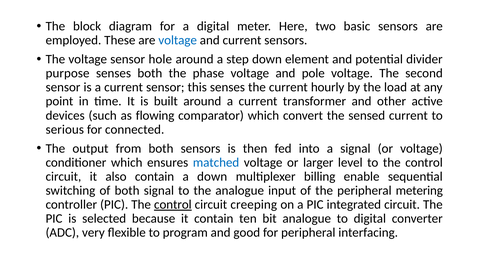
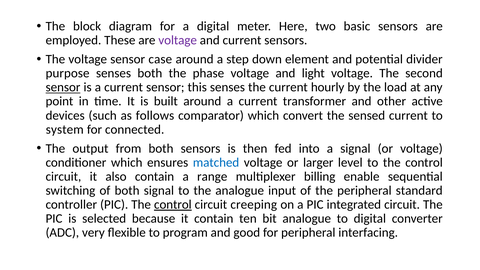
voltage at (178, 40) colour: blue -> purple
hole: hole -> case
pole: pole -> light
sensor at (63, 87) underline: none -> present
flowing: flowing -> follows
serious: serious -> system
a down: down -> range
metering: metering -> standard
